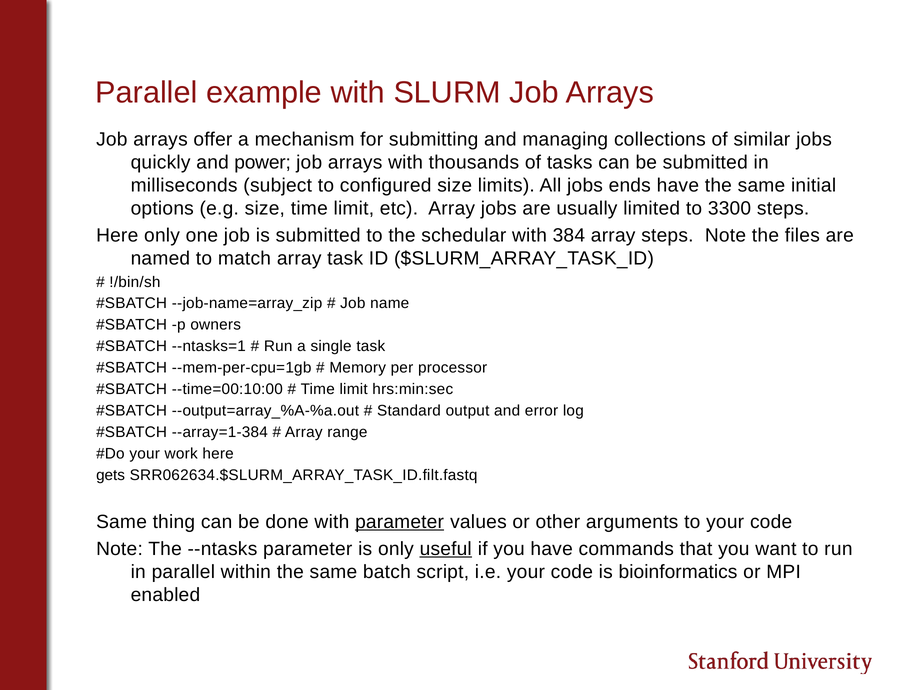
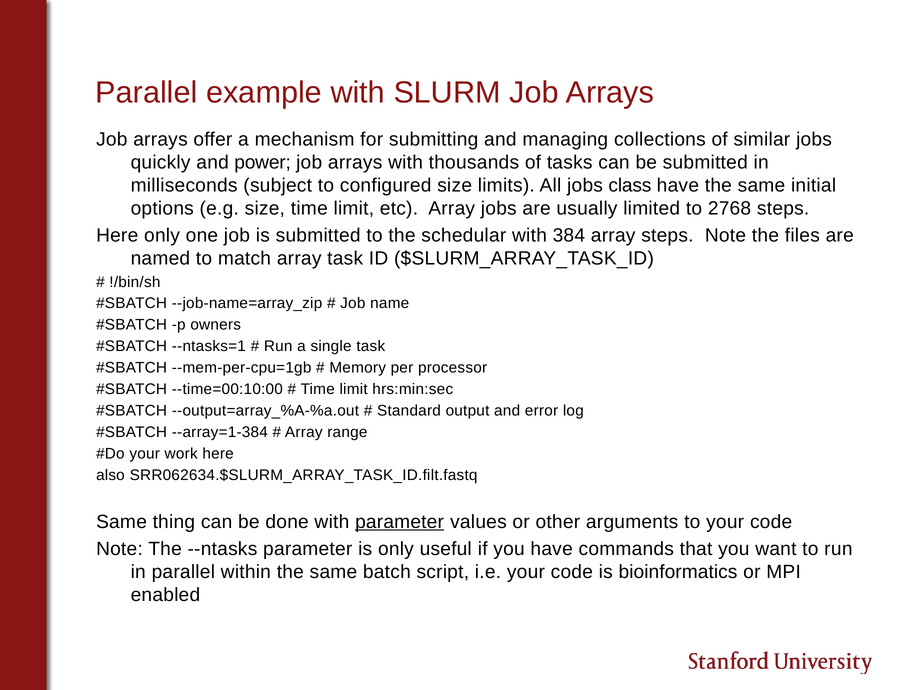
ends: ends -> class
3300: 3300 -> 2768
gets: gets -> also
useful underline: present -> none
